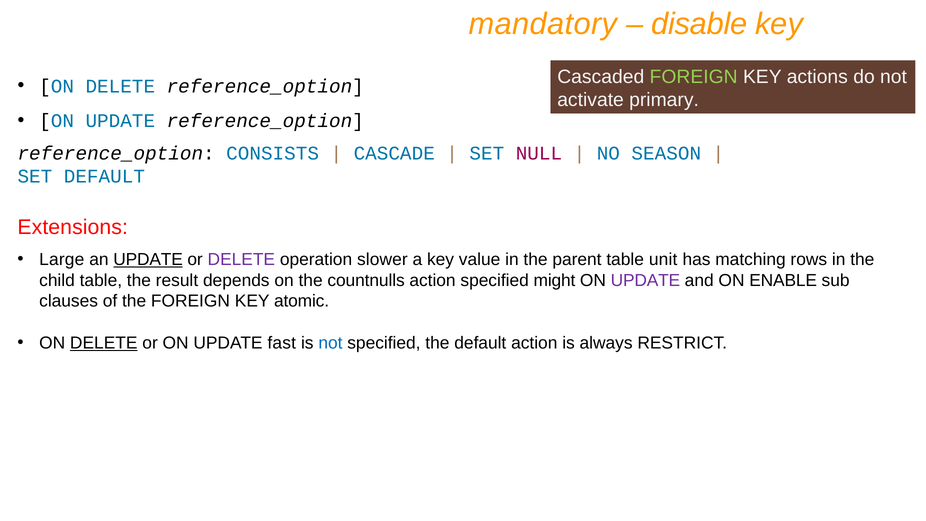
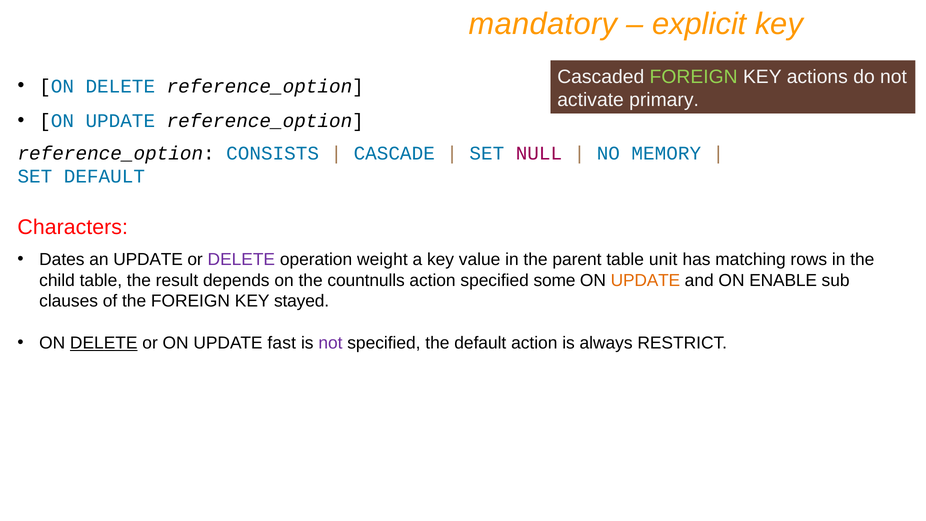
disable: disable -> explicit
SEASON: SEASON -> MEMORY
Extensions: Extensions -> Characters
Large: Large -> Dates
UPDATE at (148, 259) underline: present -> none
slower: slower -> weight
might: might -> some
UPDATE at (645, 280) colour: purple -> orange
atomic: atomic -> stayed
not at (330, 343) colour: blue -> purple
